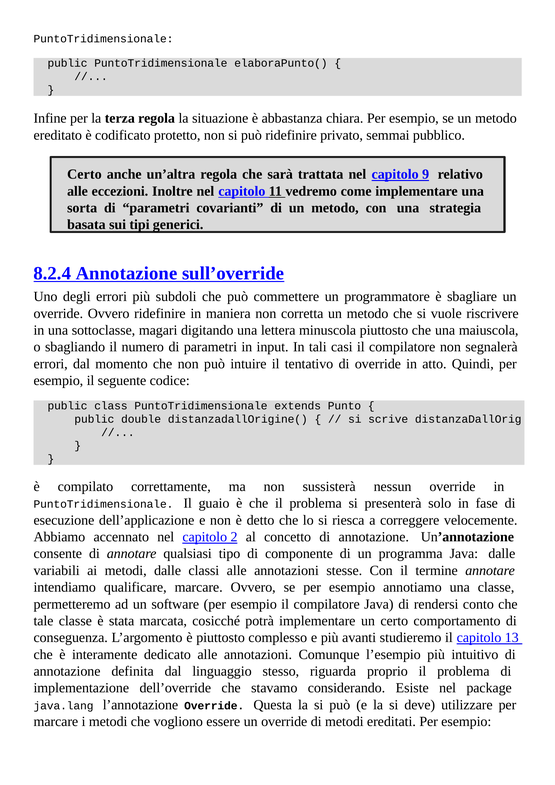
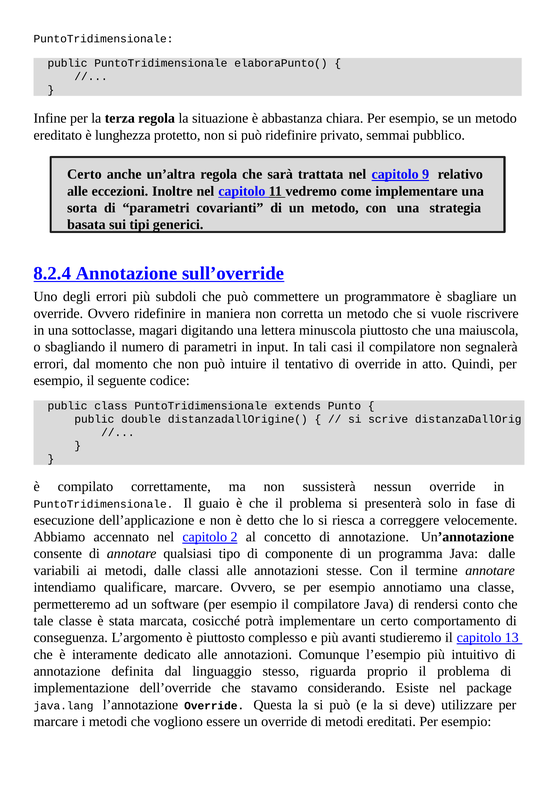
codificato: codificato -> lunghezza
